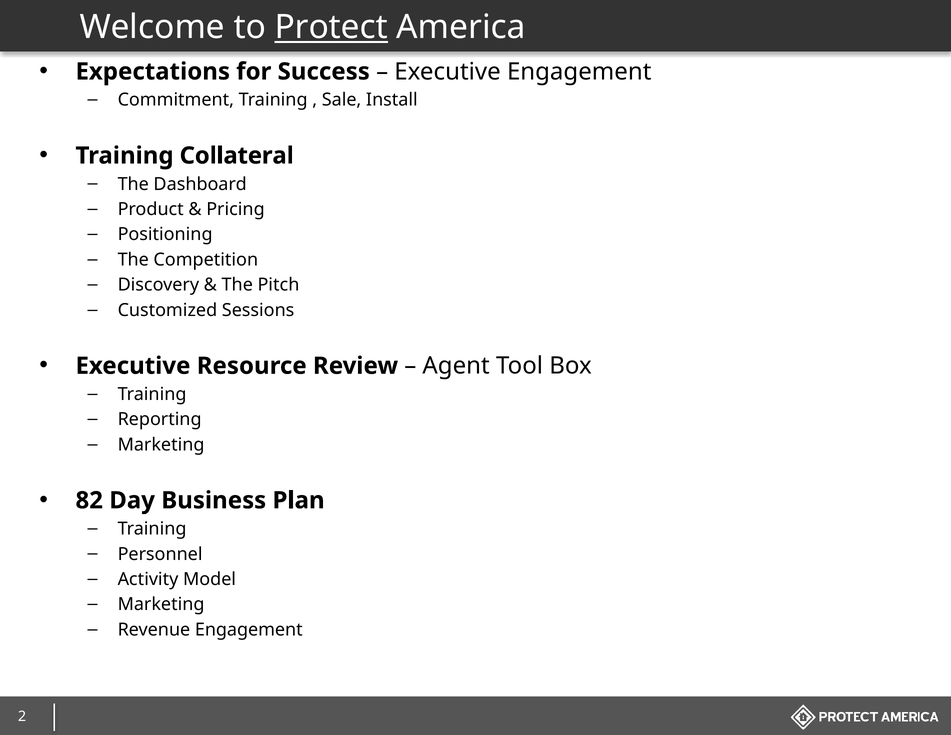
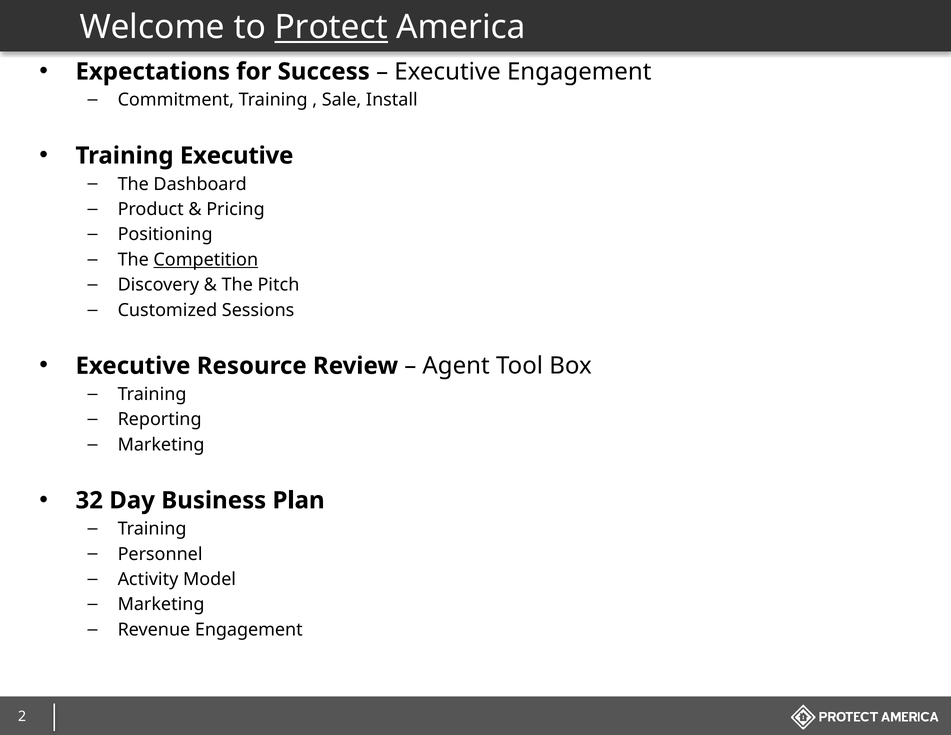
Training Collateral: Collateral -> Executive
Competition underline: none -> present
82: 82 -> 32
